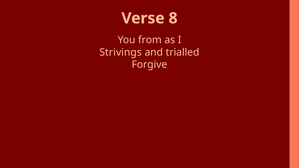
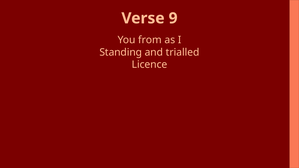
8: 8 -> 9
Strivings: Strivings -> Standing
Forgive: Forgive -> Licence
